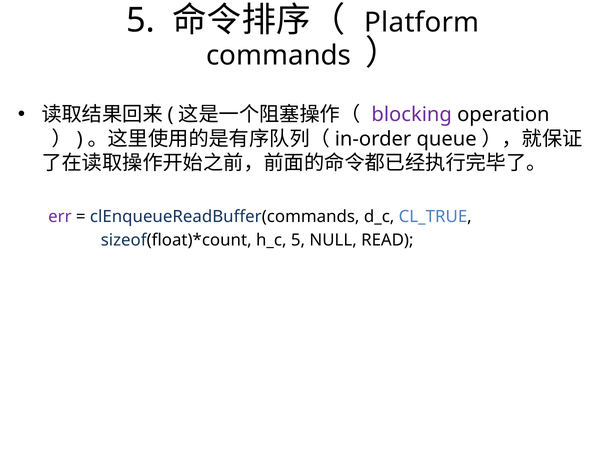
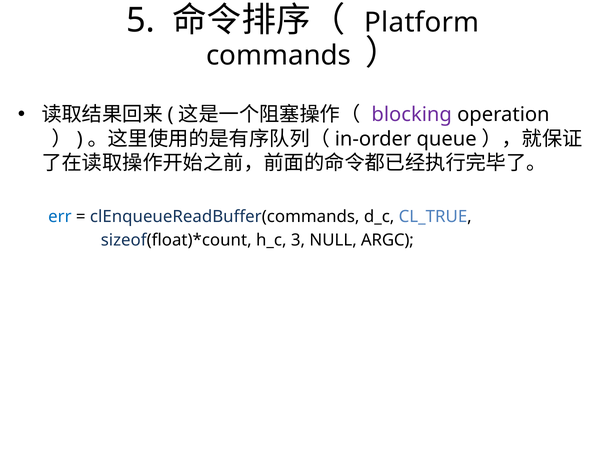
err colour: purple -> blue
h_c 5: 5 -> 3
READ: READ -> ARGC
